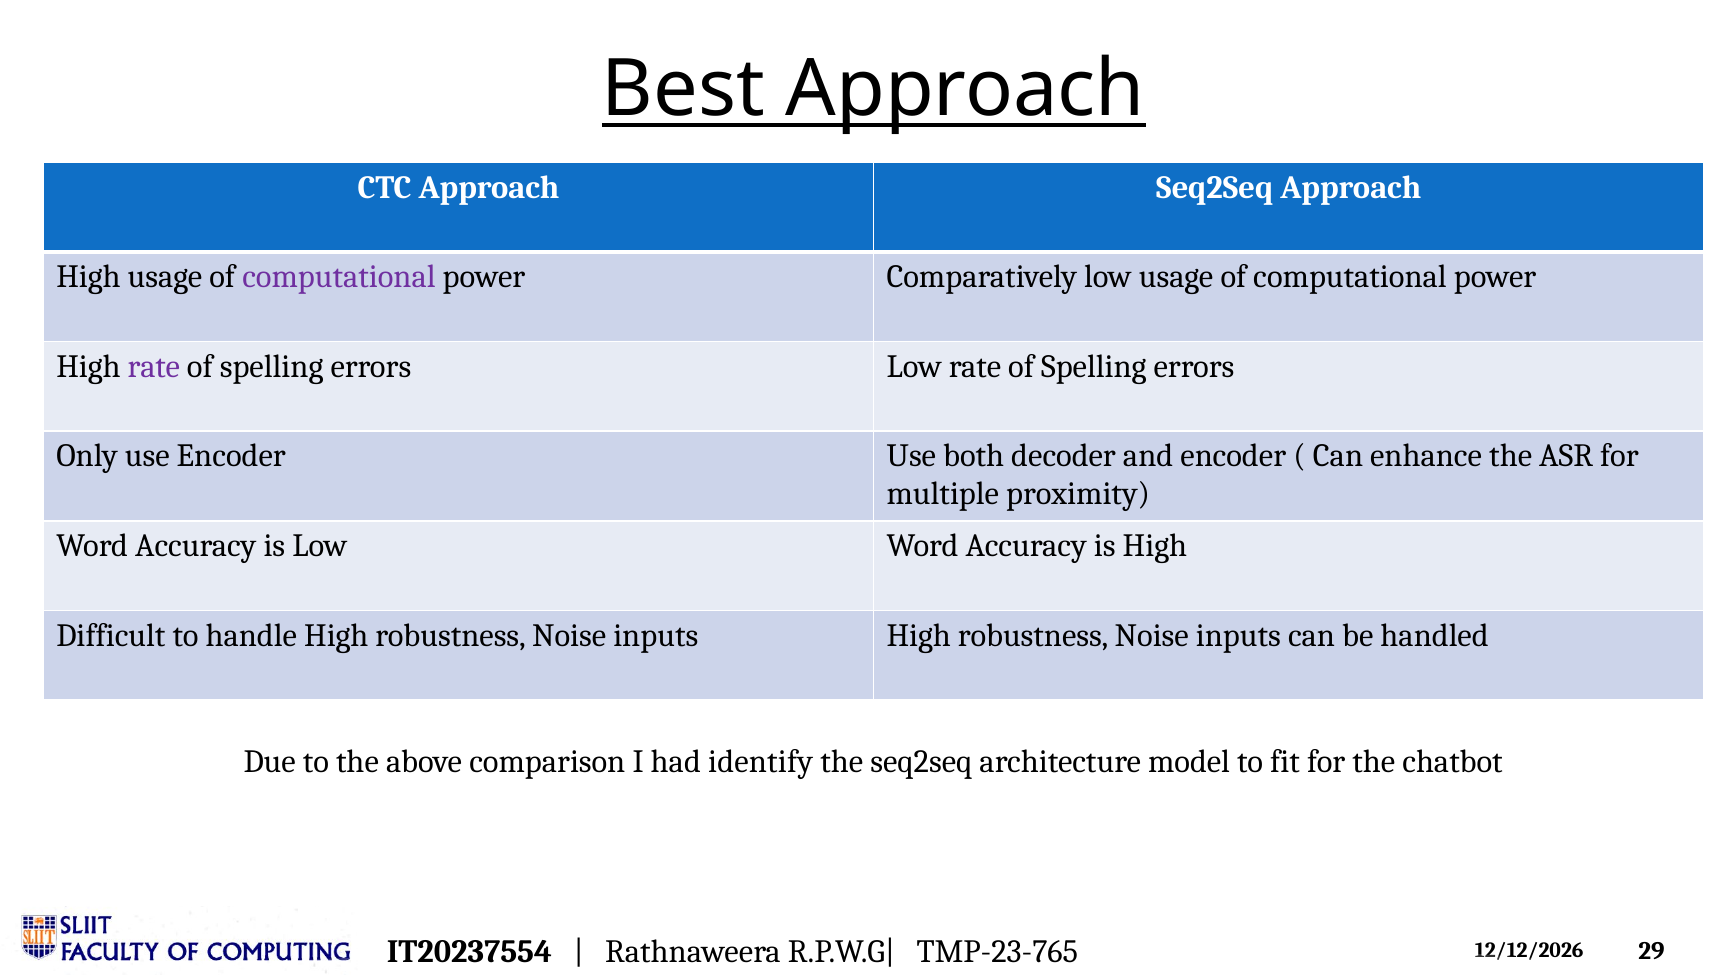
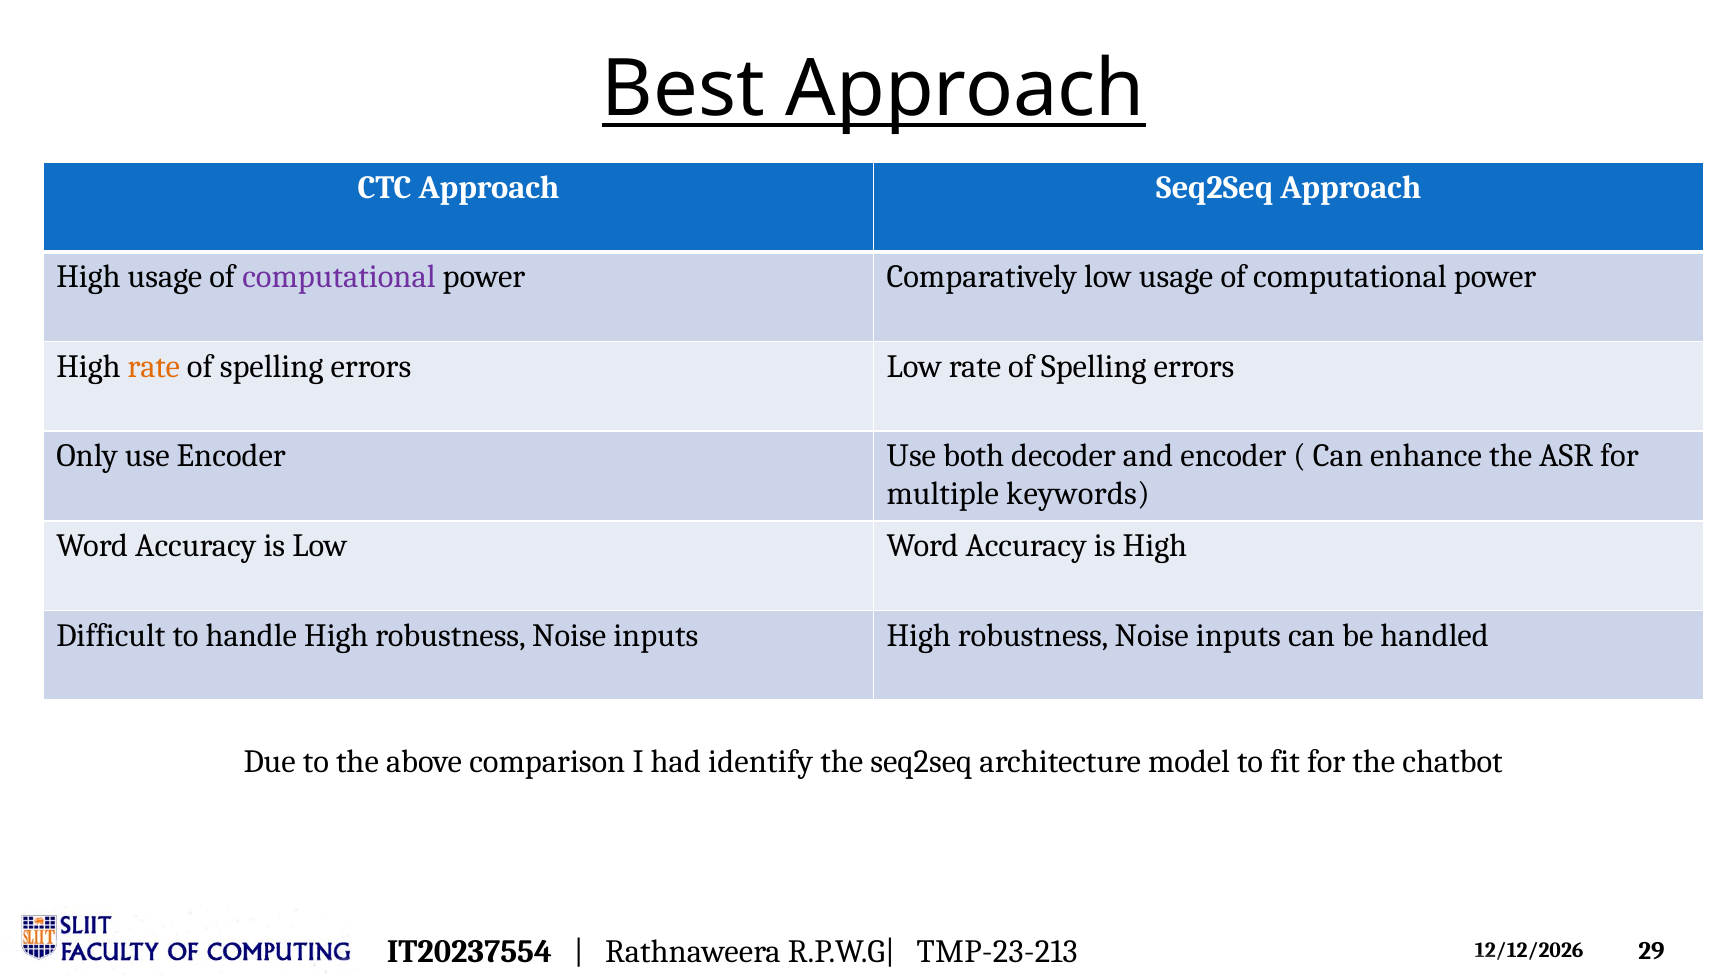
rate at (154, 367) colour: purple -> orange
proximity: proximity -> keywords
TMP-23-765: TMP-23-765 -> TMP-23-213
